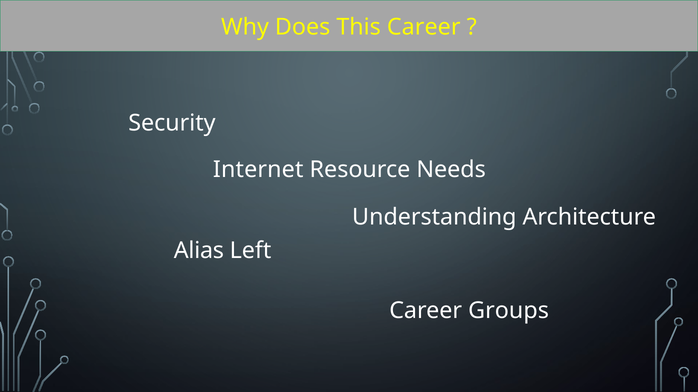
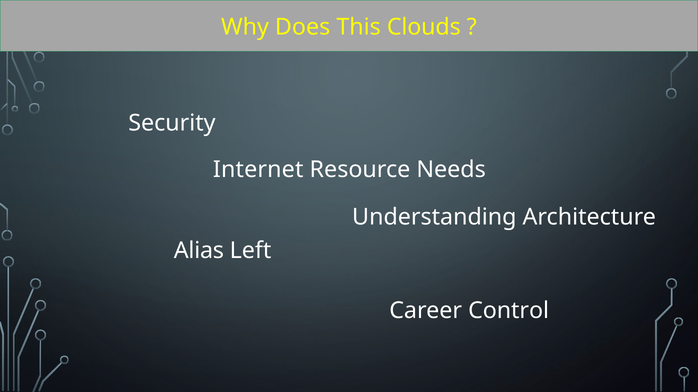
This Career: Career -> Clouds
Groups: Groups -> Control
